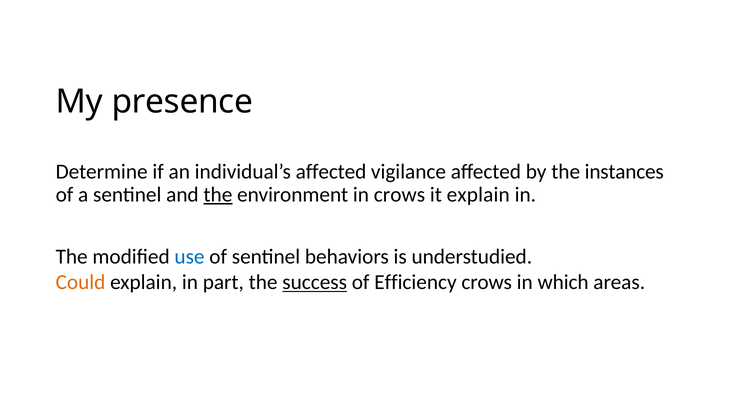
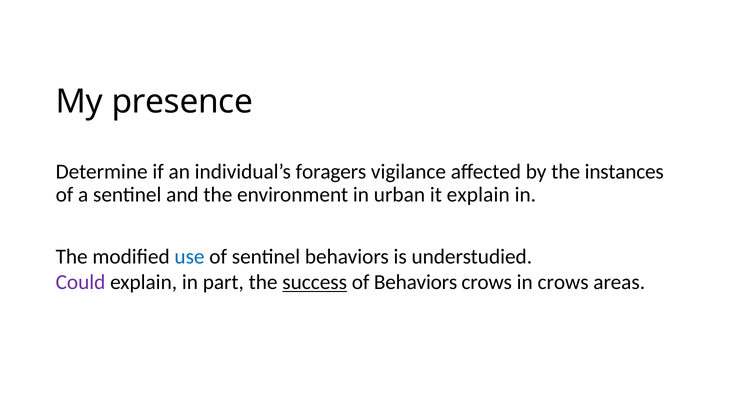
individual’s affected: affected -> foragers
the at (218, 194) underline: present -> none
in crows: crows -> urban
Could colour: orange -> purple
of Efficiency: Efficiency -> Behaviors
in which: which -> crows
